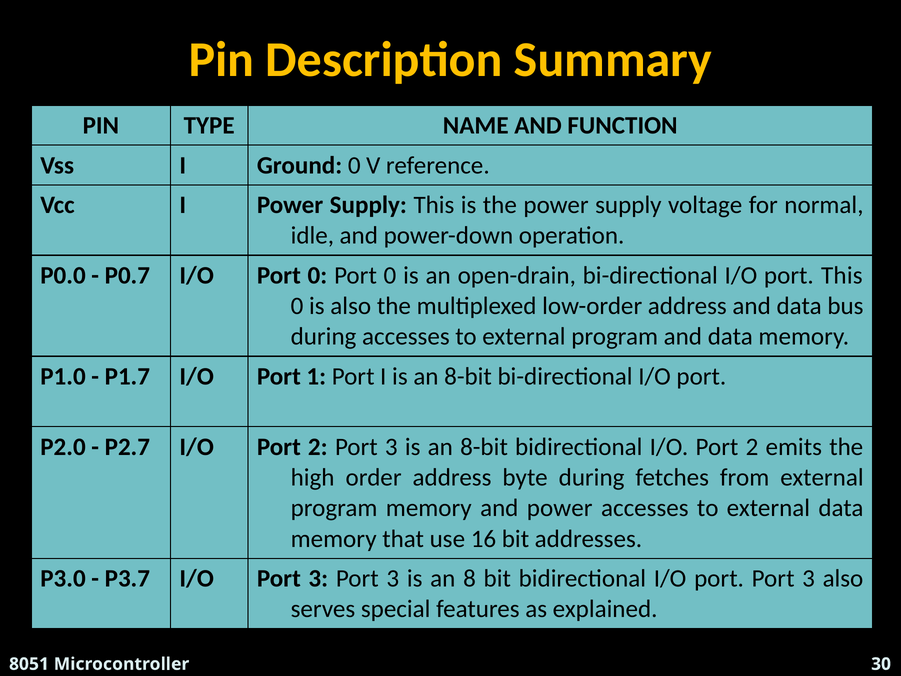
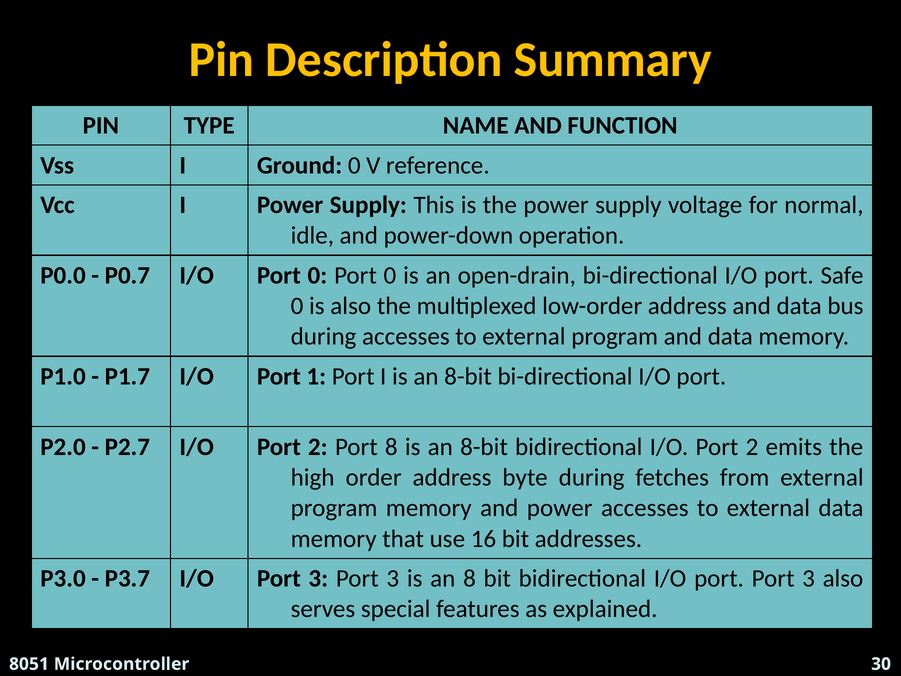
port This: This -> Safe
2 Port 3: 3 -> 8
